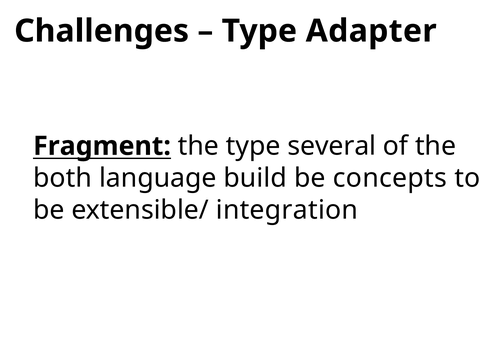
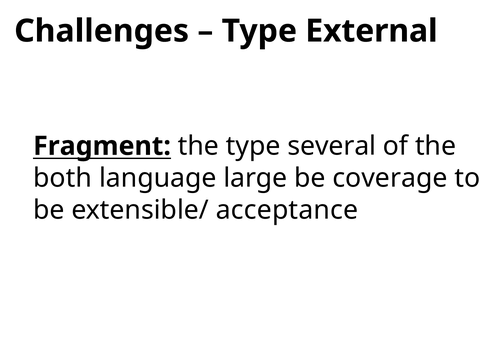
Adapter: Adapter -> External
build: build -> large
concepts: concepts -> coverage
integration: integration -> acceptance
